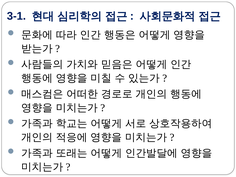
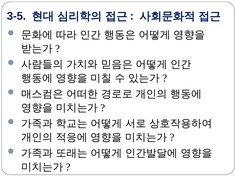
3-1: 3-1 -> 3-5
